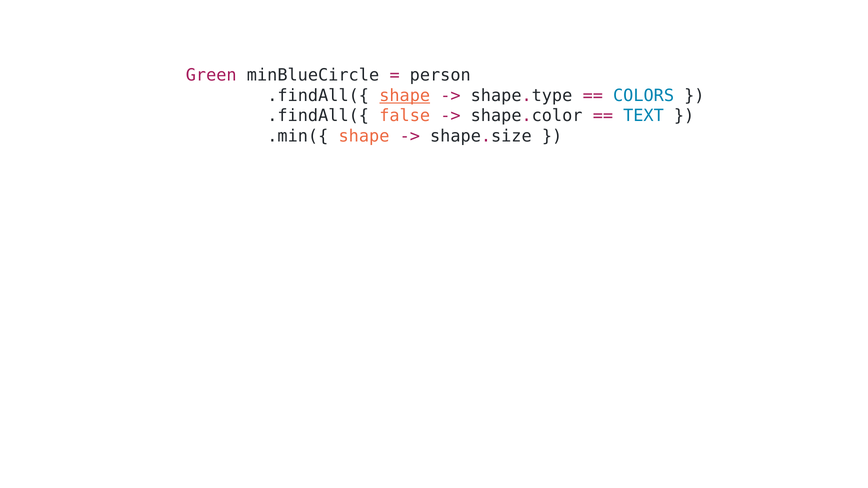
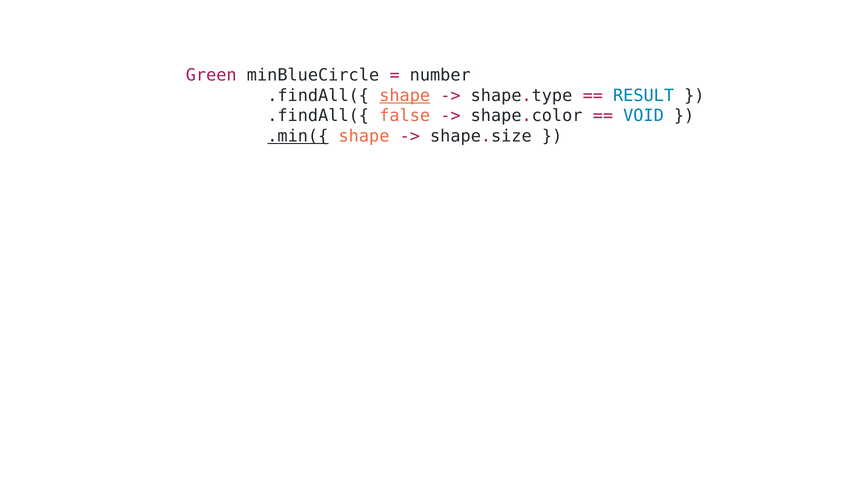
person: person -> number
COLORS: COLORS -> RESULT
TEXT: TEXT -> VOID
.min({ underline: none -> present
